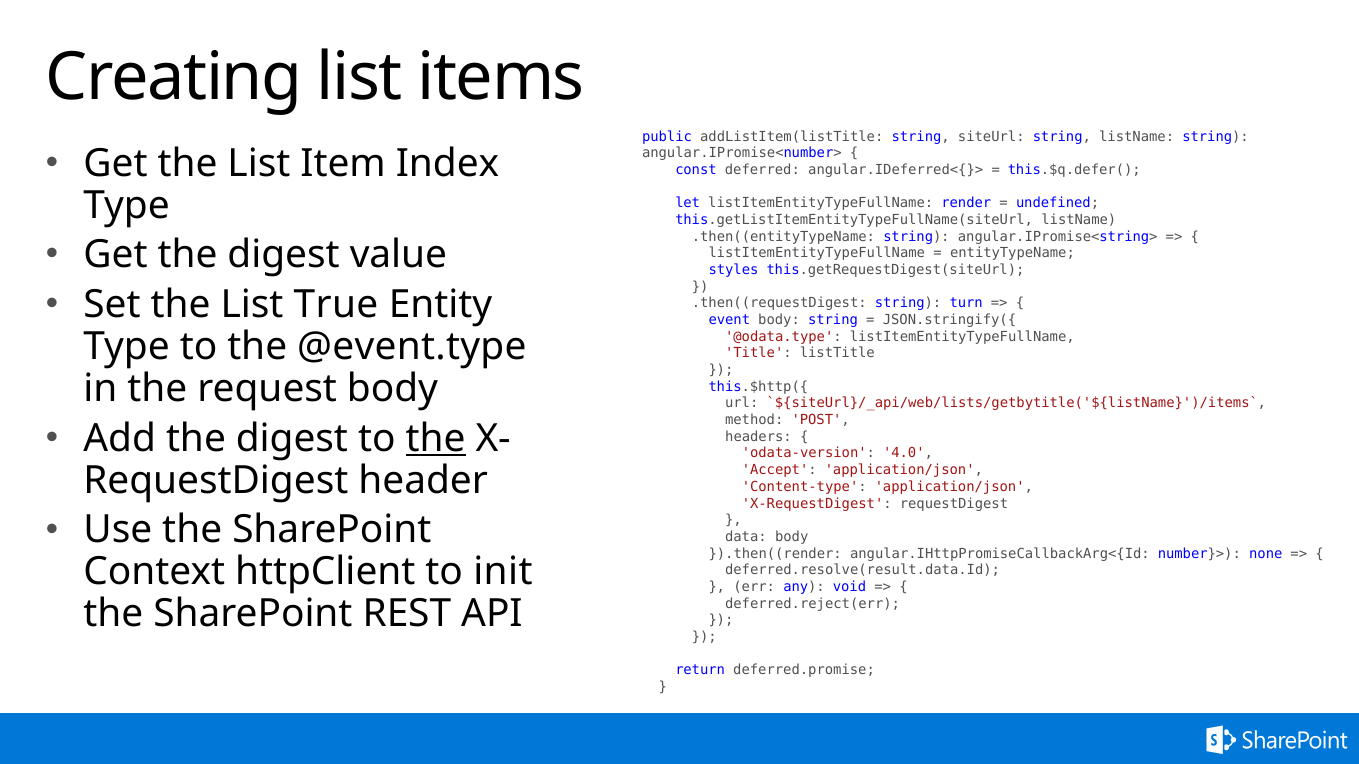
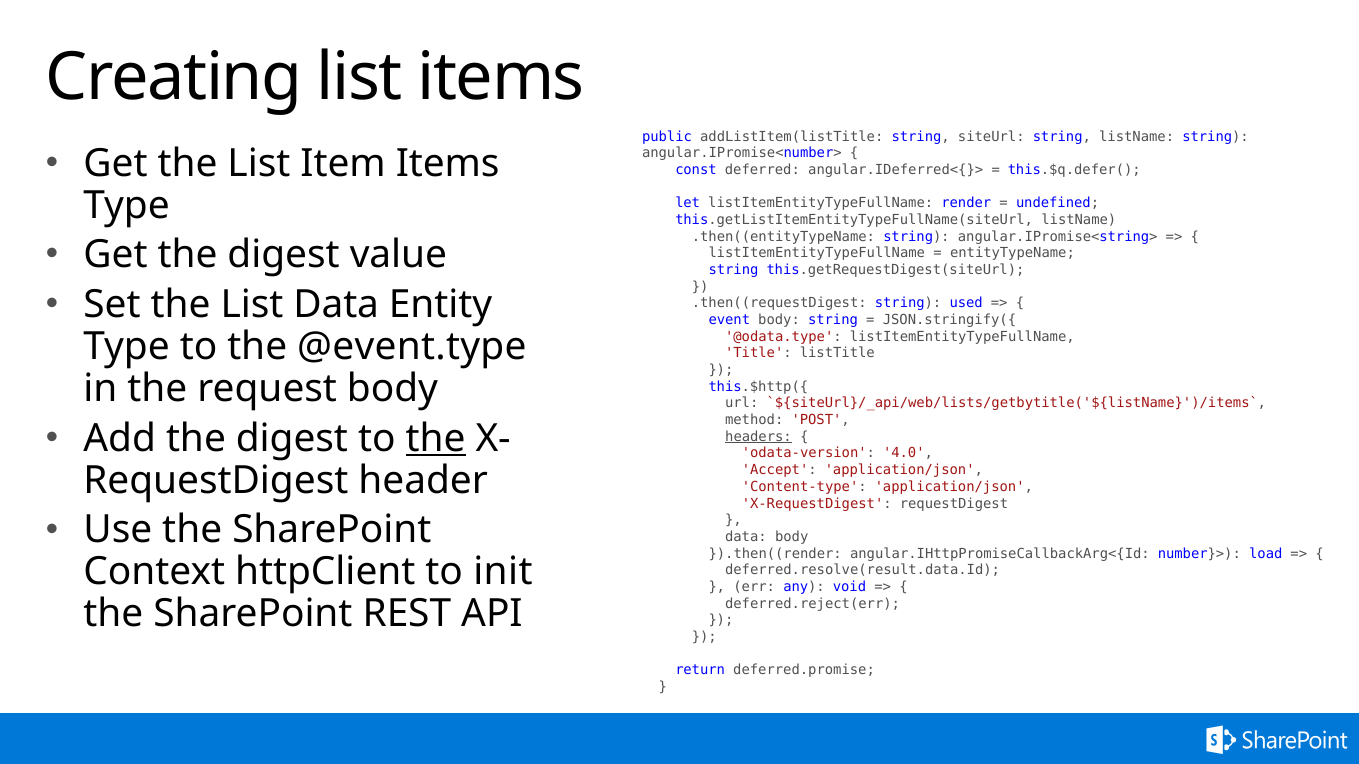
Item Index: Index -> Items
styles at (734, 270): styles -> string
List True: True -> Data
turn: turn -> used
headers underline: none -> present
none: none -> load
